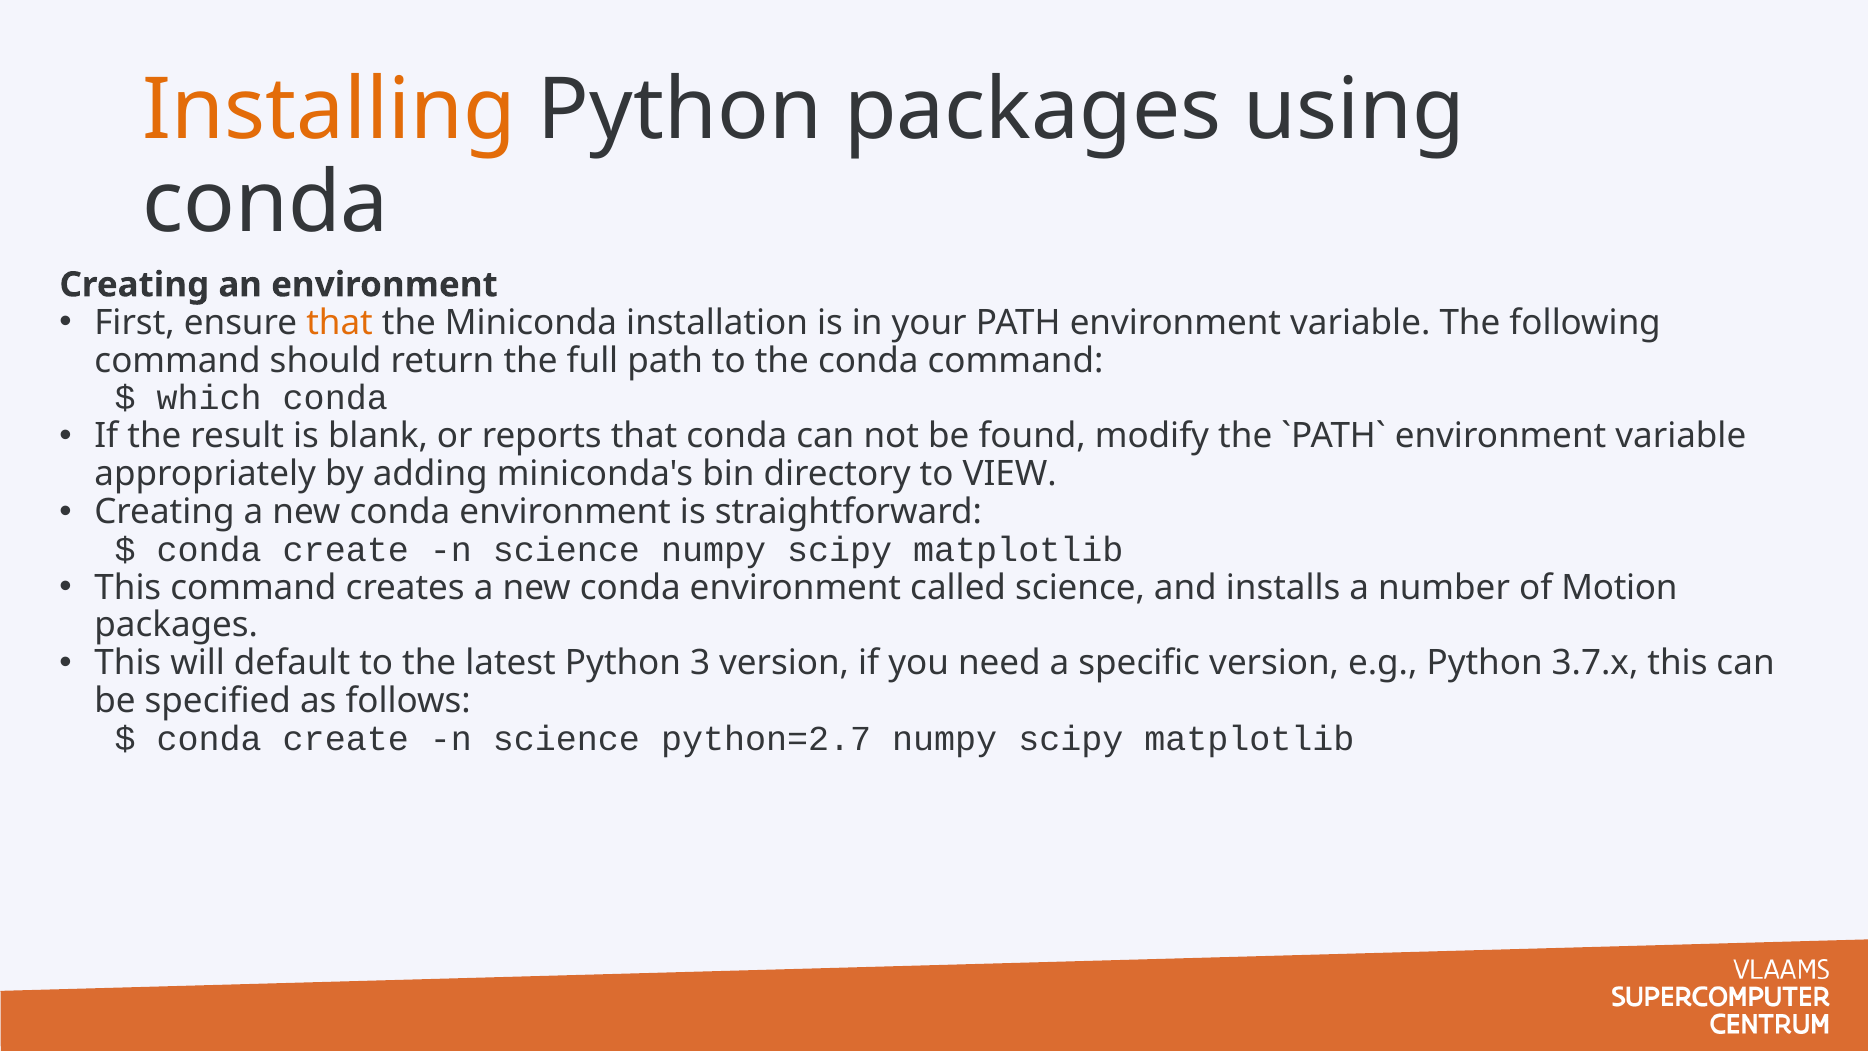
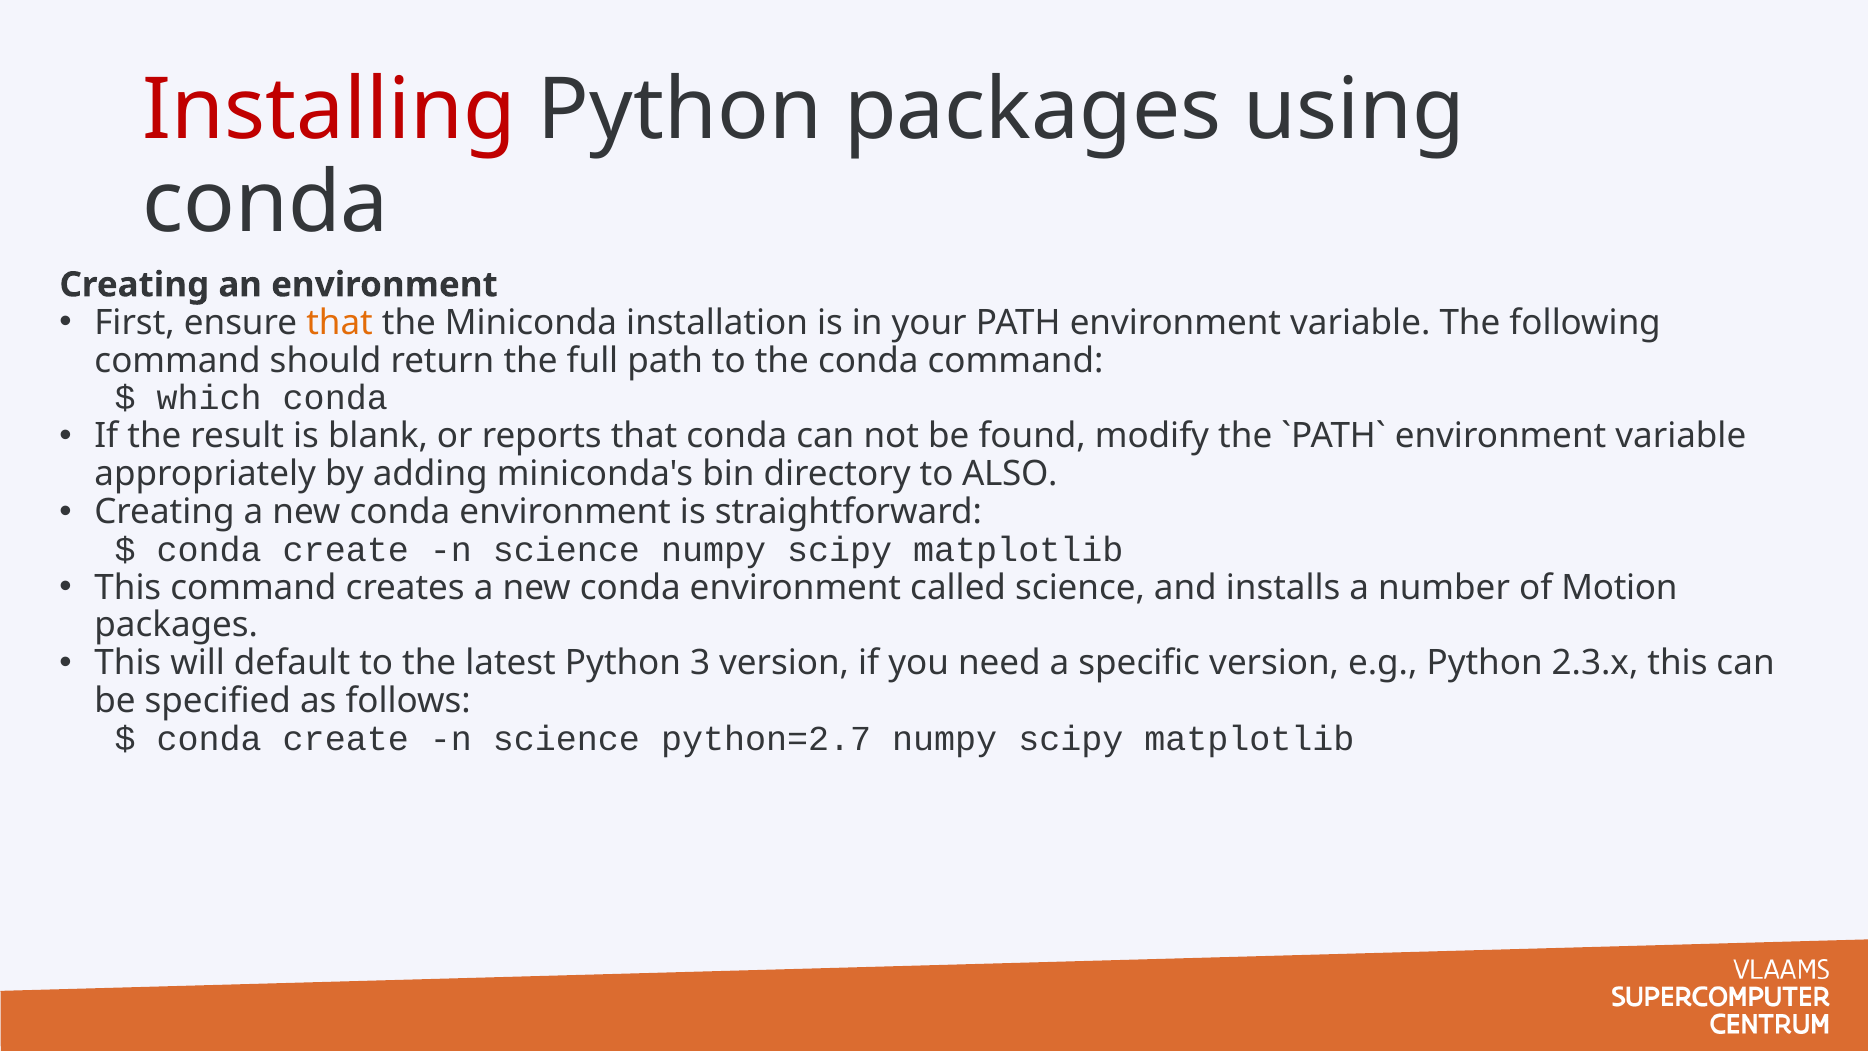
Installing colour: orange -> red
VIEW: VIEW -> ALSO
3.7.x: 3.7.x -> 2.3.x
